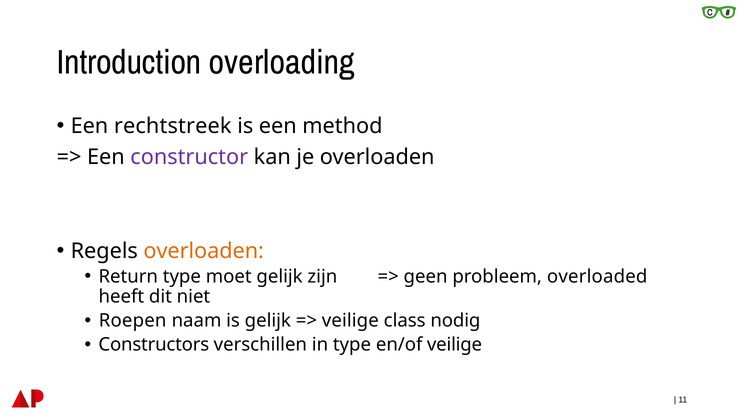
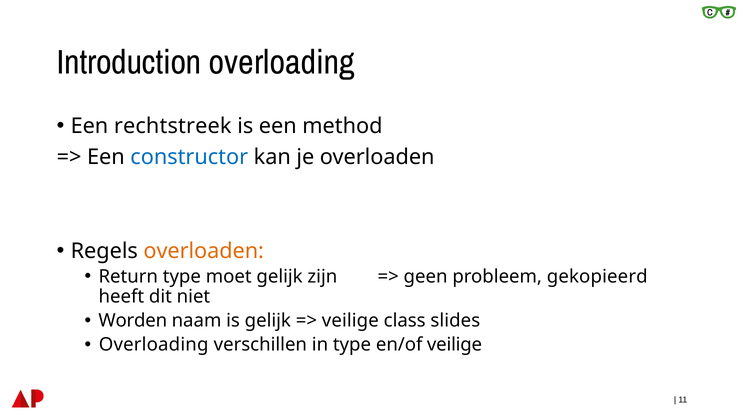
constructor colour: purple -> blue
overloaded: overloaded -> gekopieerd
Roepen: Roepen -> Worden
nodig: nodig -> slides
Constructors at (154, 344): Constructors -> Overloading
